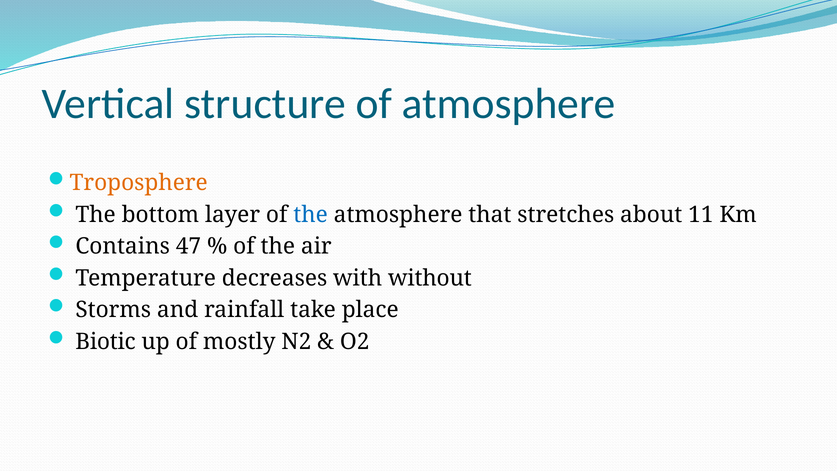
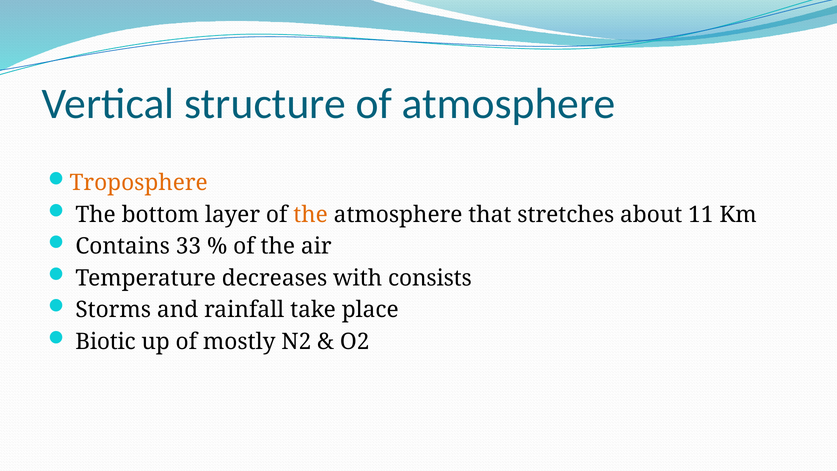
the at (311, 215) colour: blue -> orange
47: 47 -> 33
without: without -> consists
